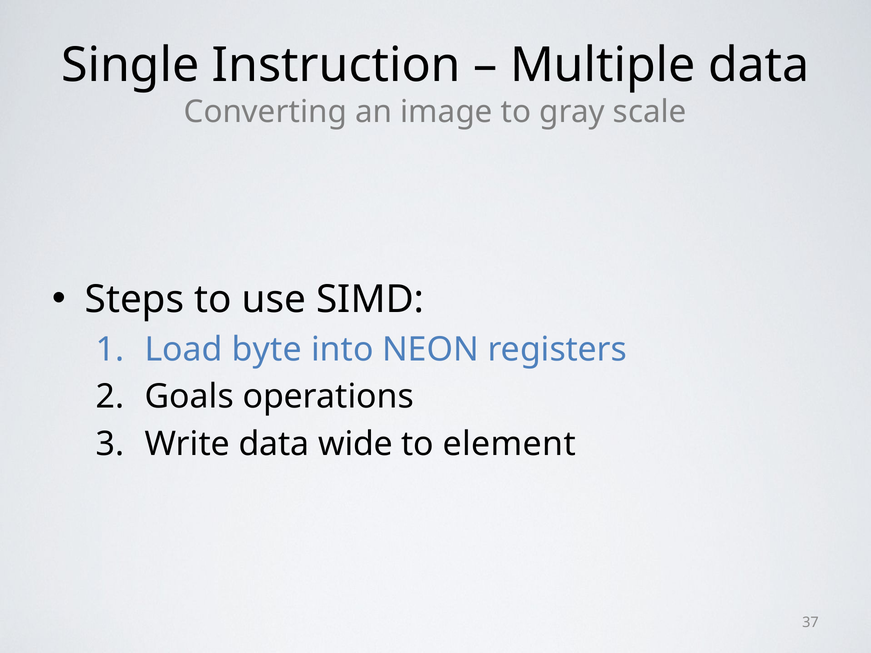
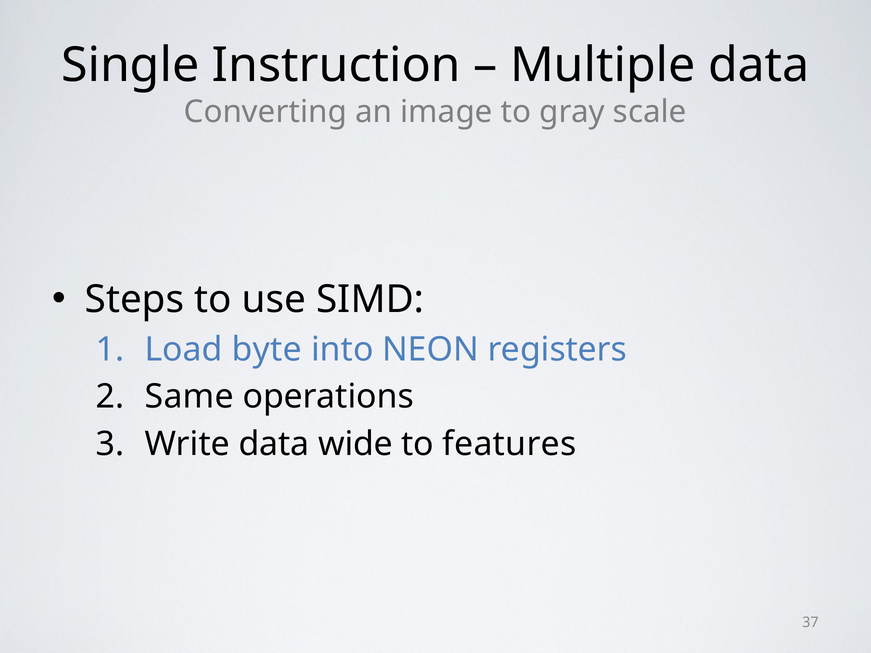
Goals: Goals -> Same
element: element -> features
